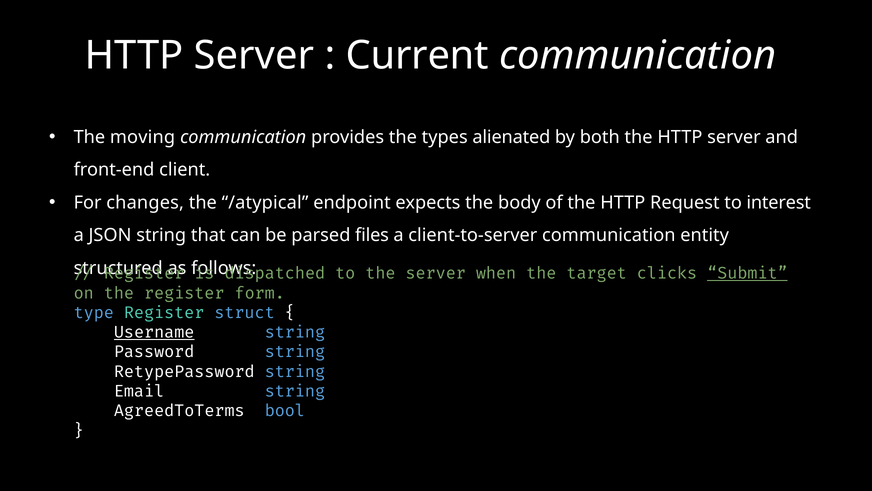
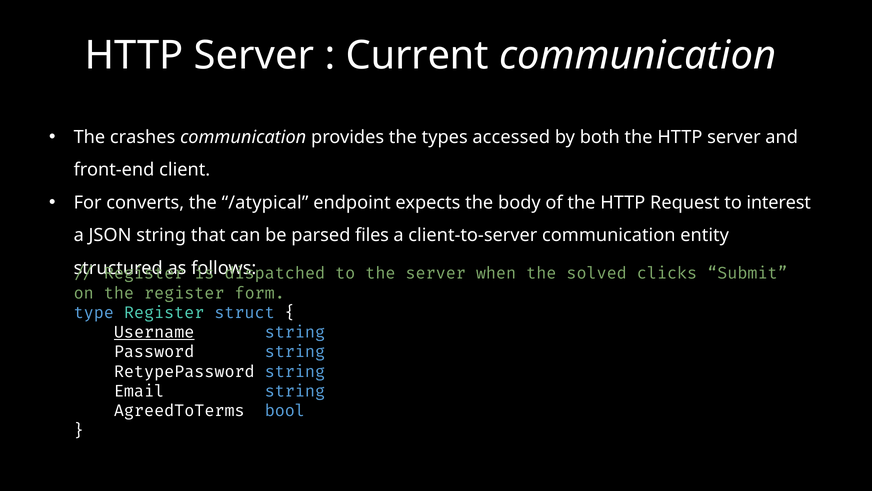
moving: moving -> crashes
alienated: alienated -> accessed
changes: changes -> converts
target: target -> solved
Submit underline: present -> none
